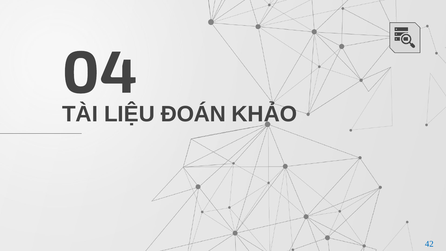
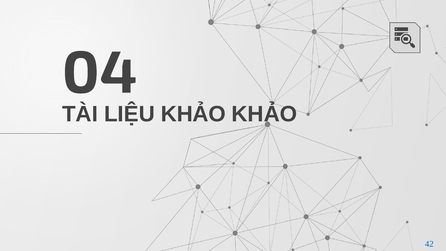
LIỆU ĐOÁN: ĐOÁN -> KHẢO
